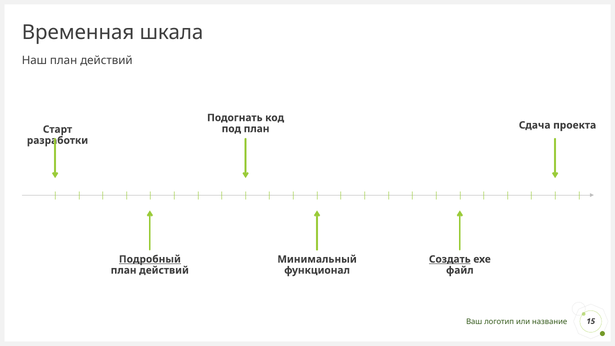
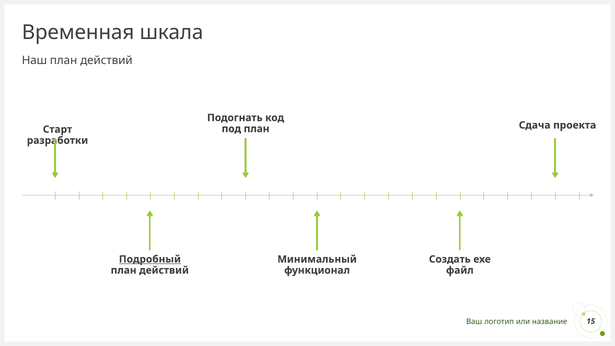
Создать underline: present -> none
